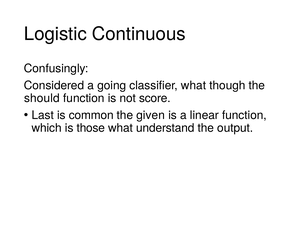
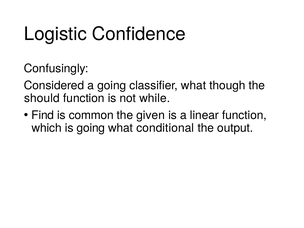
Continuous: Continuous -> Confidence
score: score -> while
Last: Last -> Find
is those: those -> going
understand: understand -> conditional
